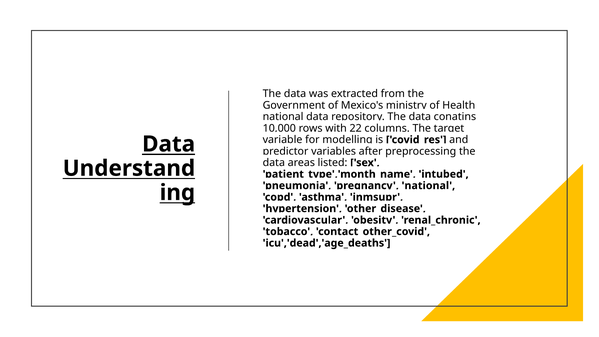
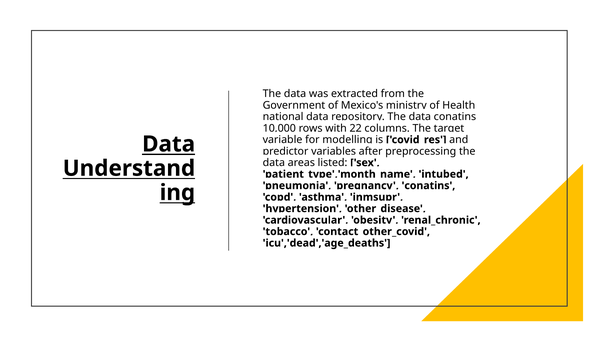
national at (428, 186): national -> conatins
